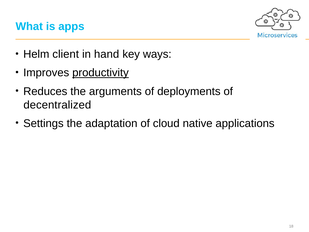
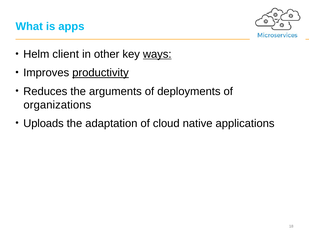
hand: hand -> other
ways underline: none -> present
decentralized: decentralized -> organizations
Settings: Settings -> Uploads
